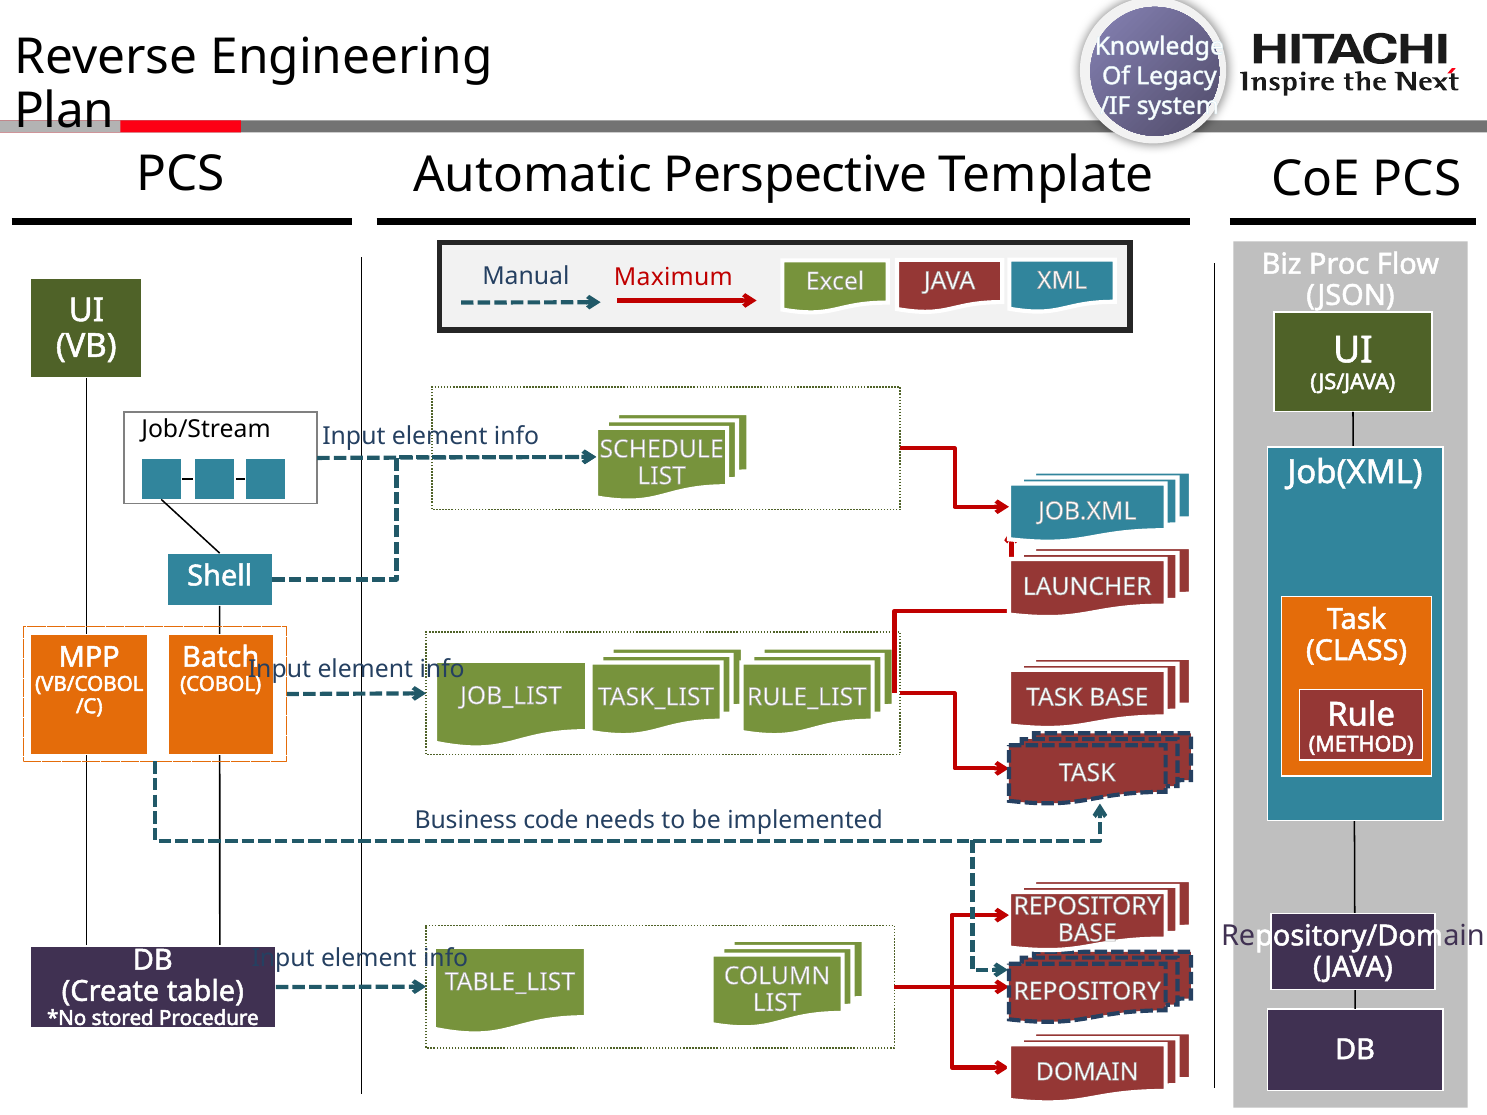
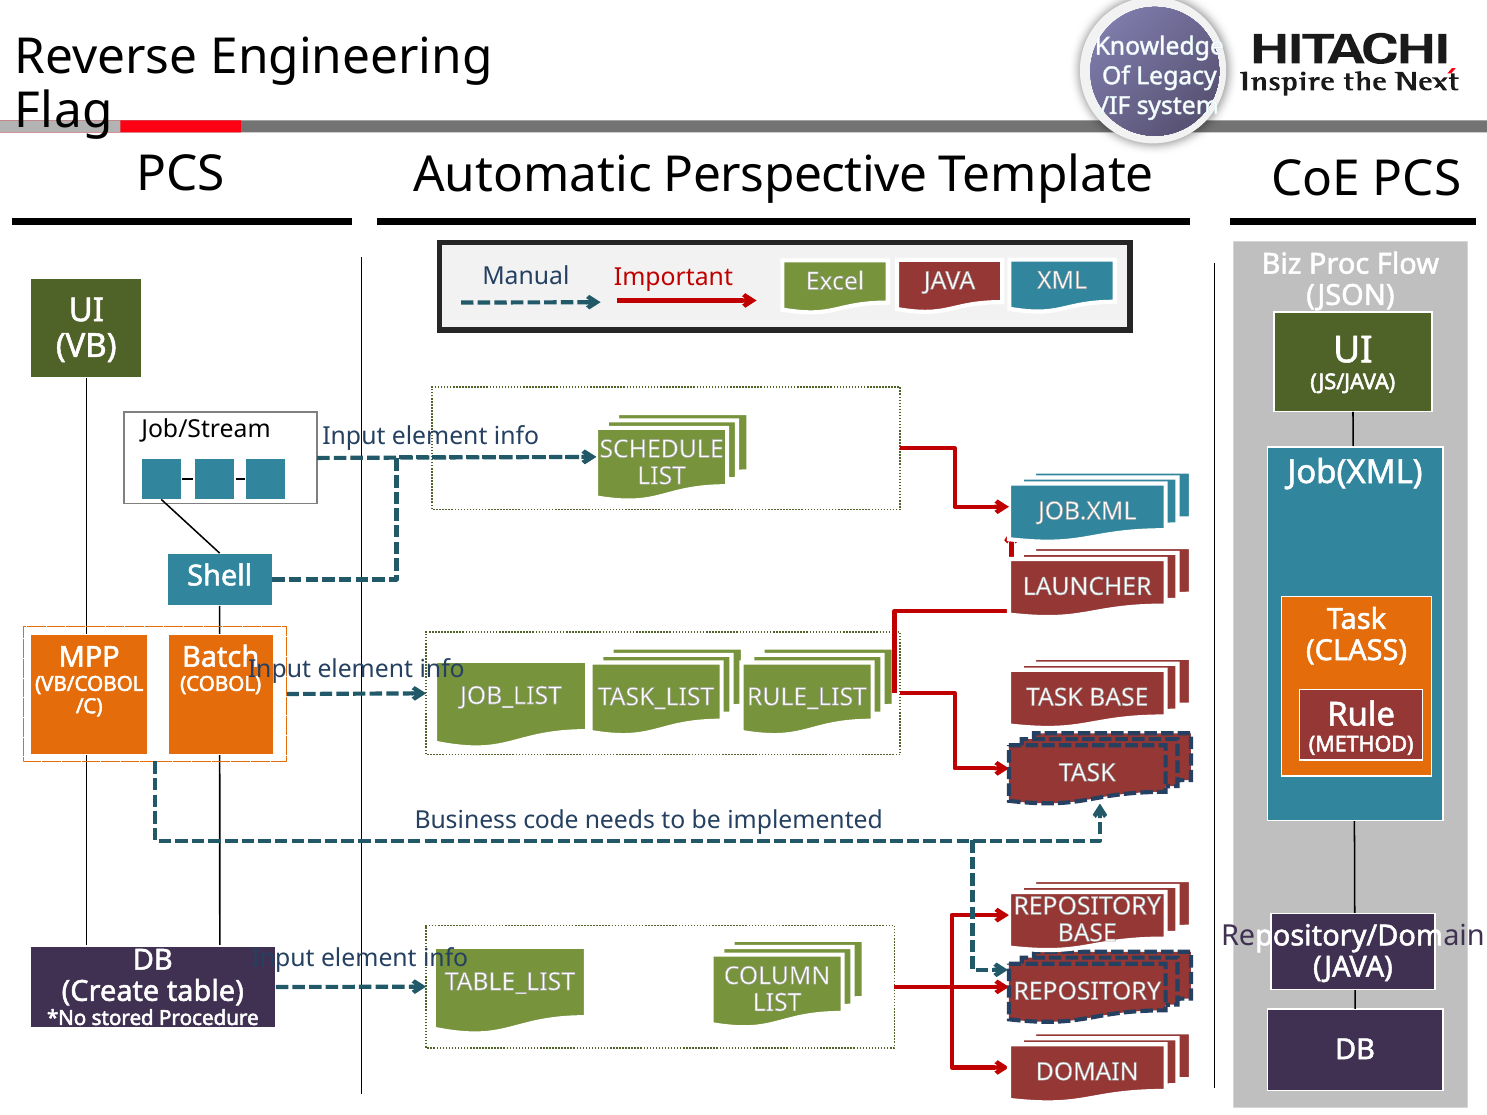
Plan: Plan -> Flag
Maximum: Maximum -> Important
